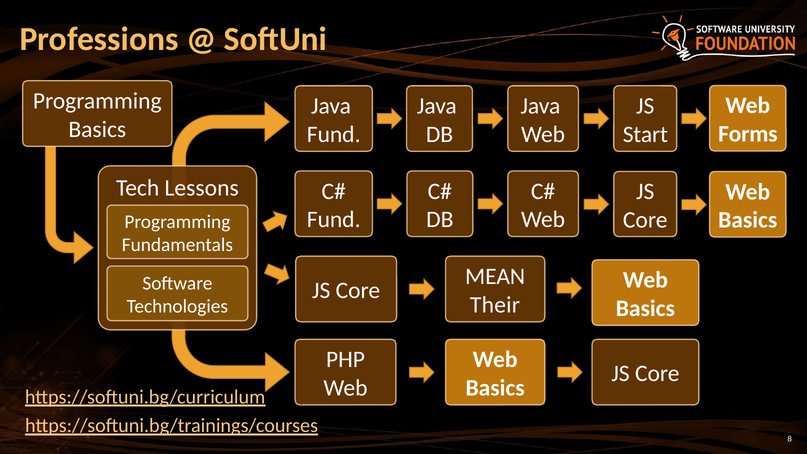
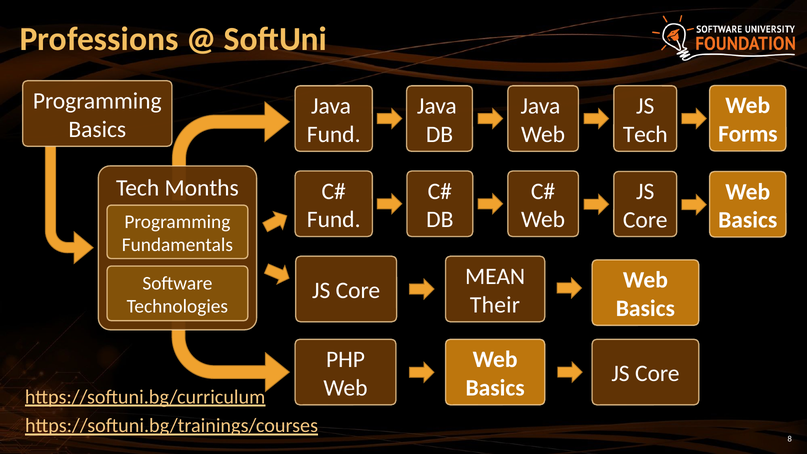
Start at (645, 134): Start -> Tech
Lessons: Lessons -> Months
